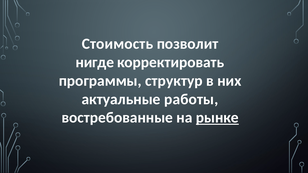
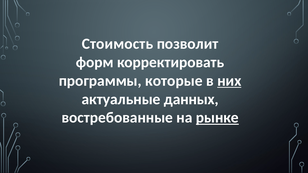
нигде: нигде -> форм
структур: структур -> которые
них underline: none -> present
работы: работы -> данных
